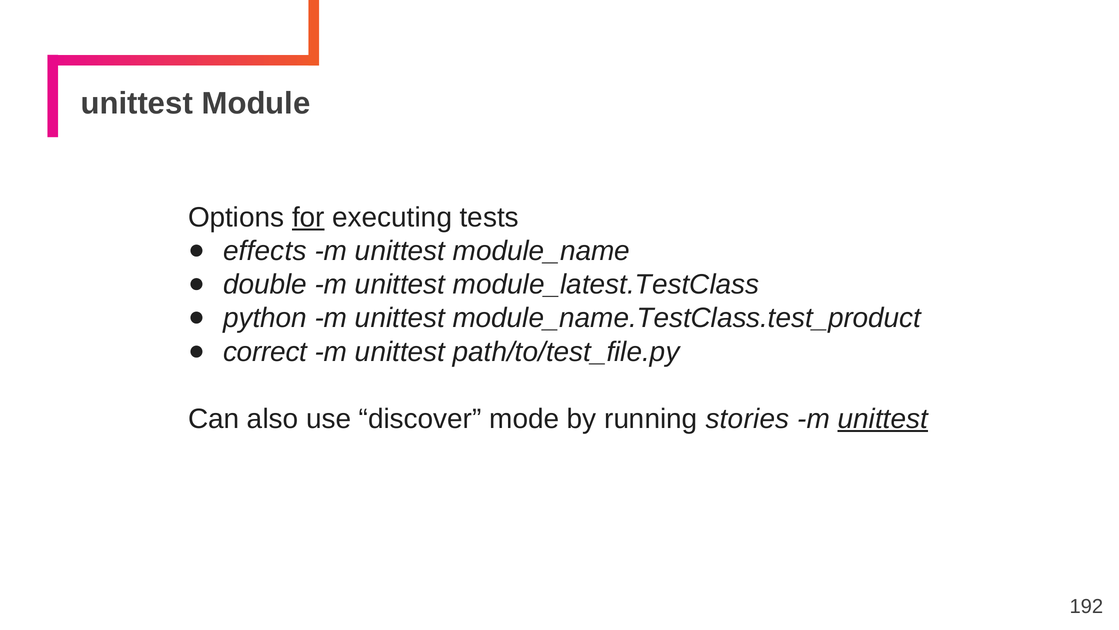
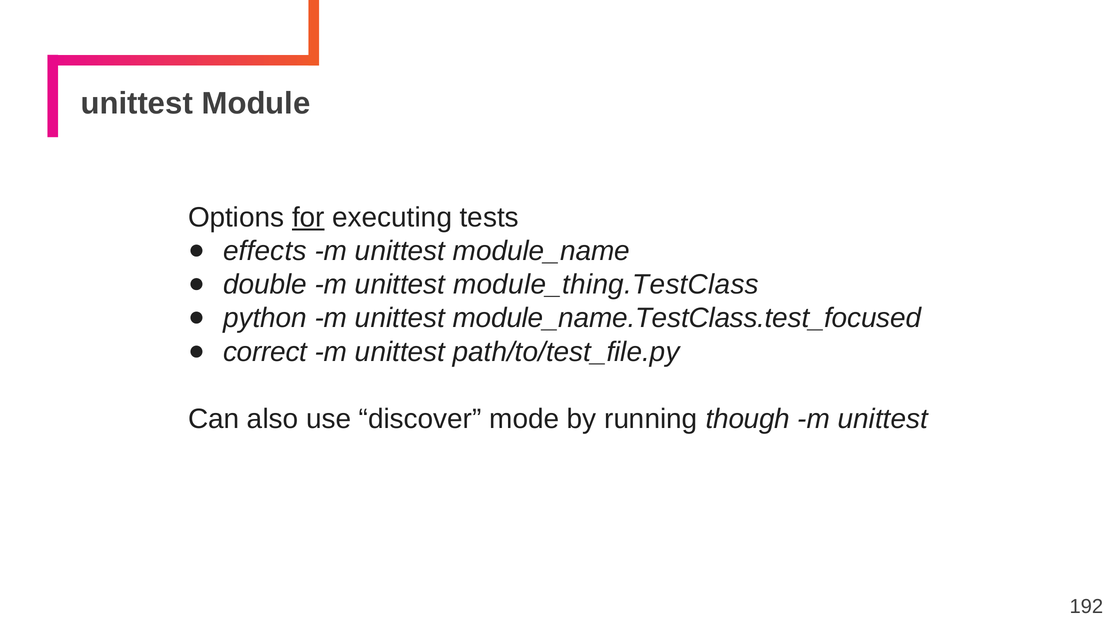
module_latest.TestClass: module_latest.TestClass -> module_thing.TestClass
module_name.TestClass.test_product: module_name.TestClass.test_product -> module_name.TestClass.test_focused
stories: stories -> though
unittest at (883, 419) underline: present -> none
